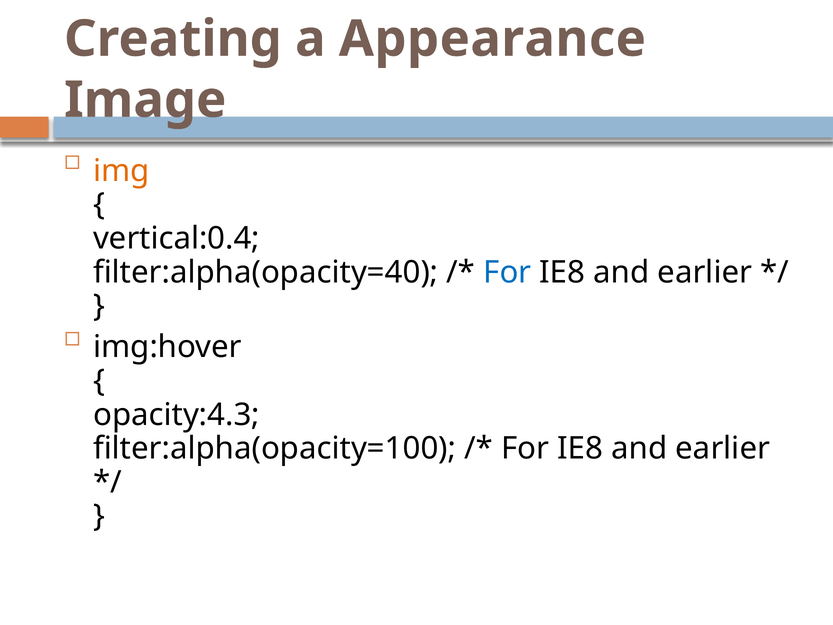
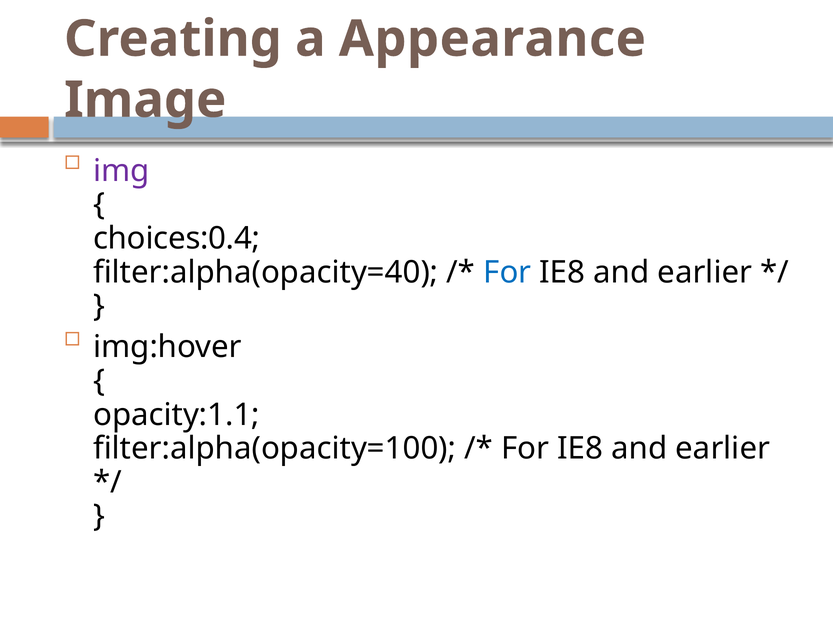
img colour: orange -> purple
vertical:0.4: vertical:0.4 -> choices:0.4
opacity:4.3: opacity:4.3 -> opacity:1.1
